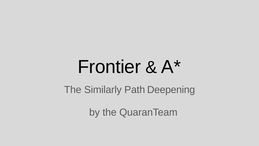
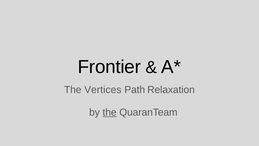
Similarly: Similarly -> Vertices
Deepening: Deepening -> Relaxation
the at (110, 112) underline: none -> present
